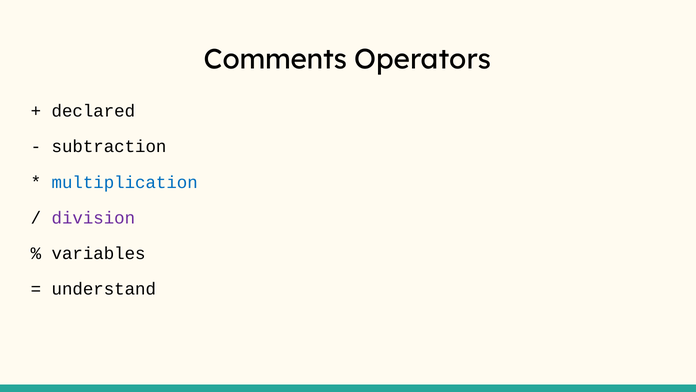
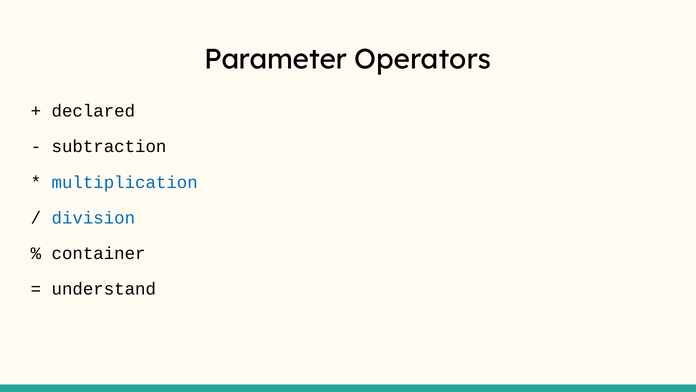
Comments: Comments -> Parameter
division colour: purple -> blue
variables: variables -> container
